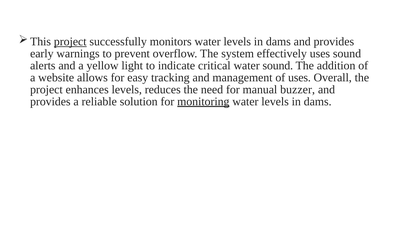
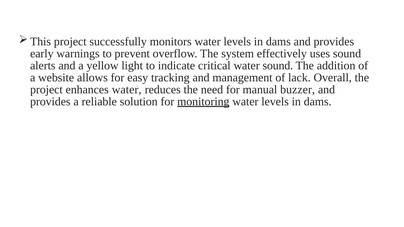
project at (70, 42) underline: present -> none
of uses: uses -> lack
enhances levels: levels -> water
